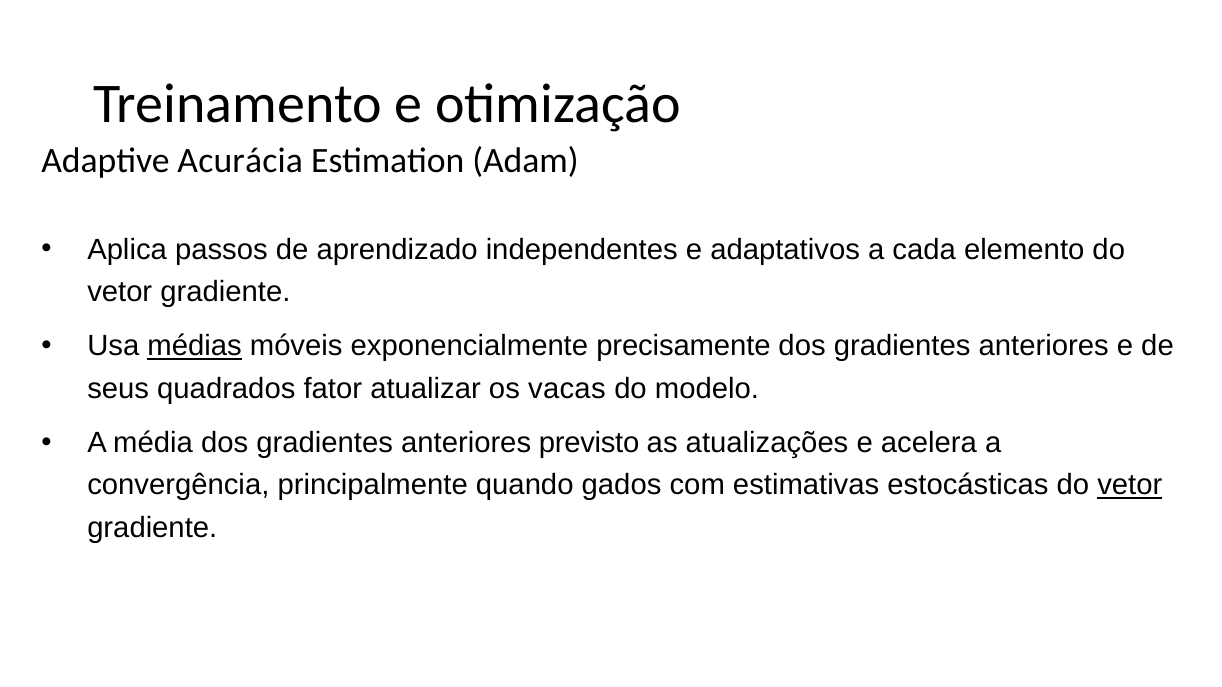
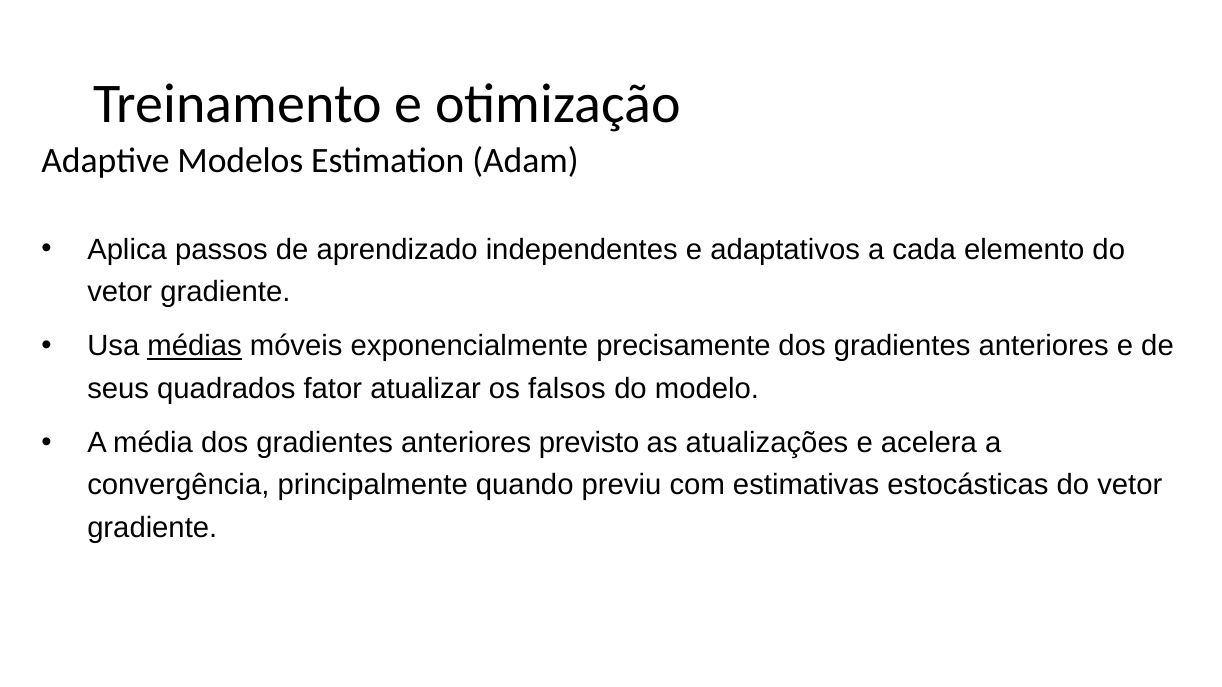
Acurácia: Acurácia -> Modelos
vacas: vacas -> falsos
gados: gados -> previu
vetor at (1130, 486) underline: present -> none
